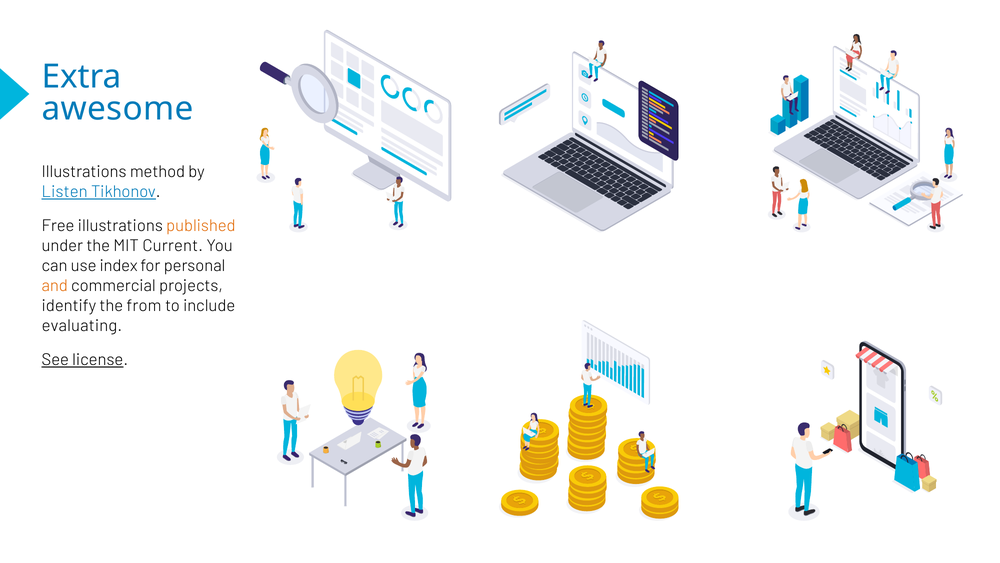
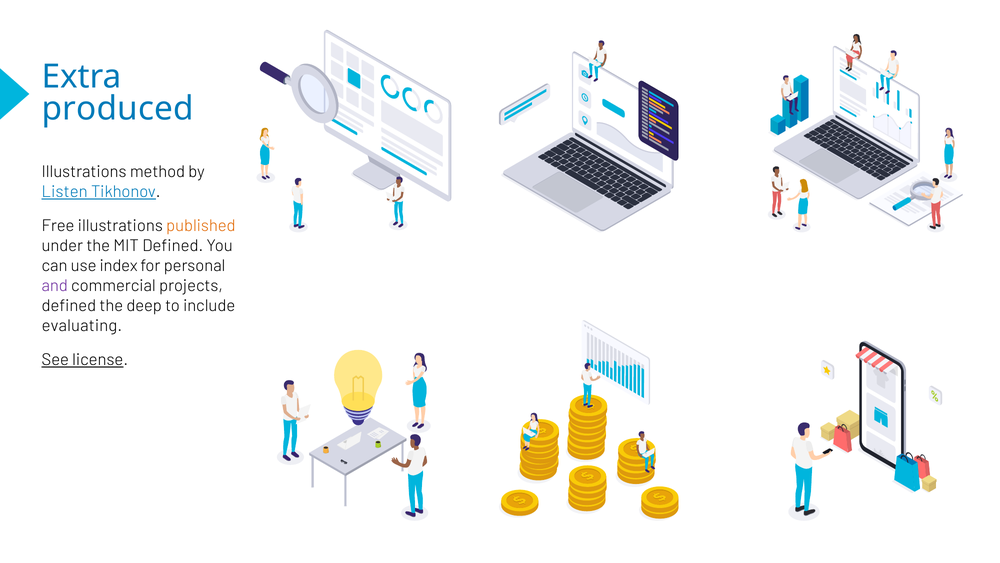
awesome: awesome -> produced
MIT Current: Current -> Defined
and colour: orange -> purple
identify at (69, 305): identify -> defined
from: from -> deep
